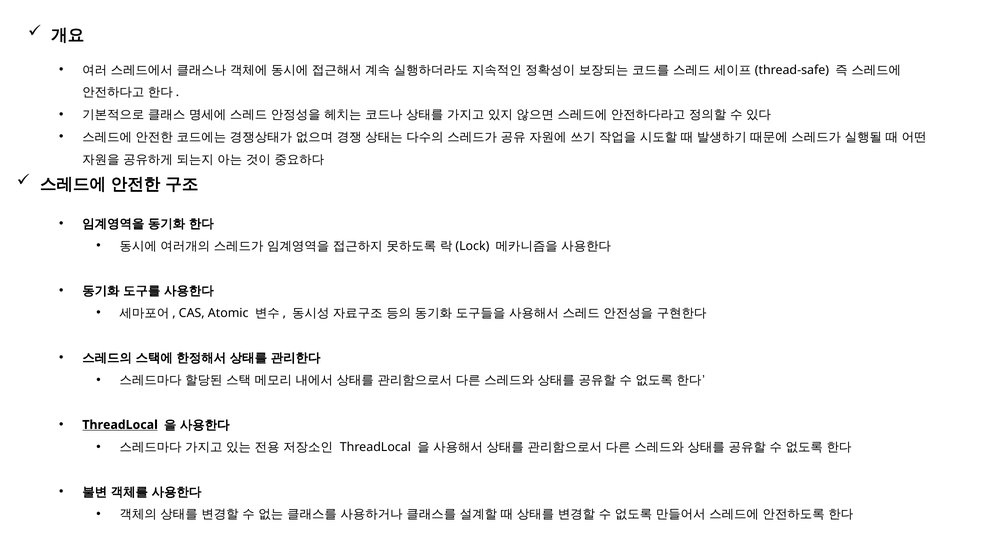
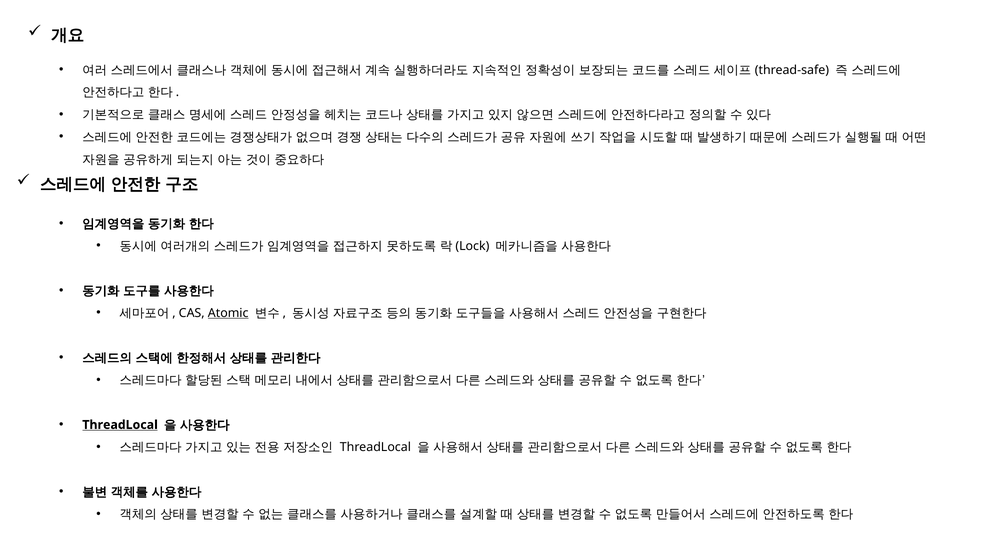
Atomic underline: none -> present
